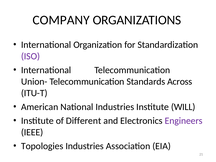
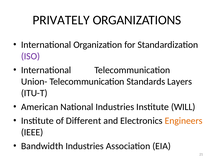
COMPANY: COMPANY -> PRIVATELY
Across: Across -> Layers
Engineers colour: purple -> orange
Topologies: Topologies -> Bandwidth
